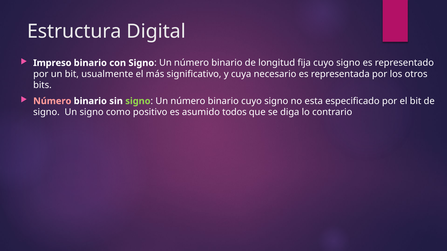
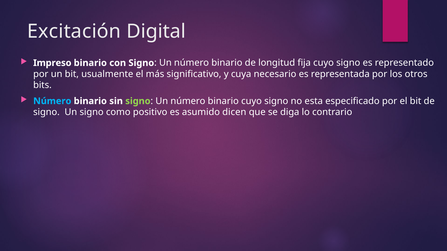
Estructura: Estructura -> Excitación
Número at (52, 101) colour: pink -> light blue
todos: todos -> dicen
